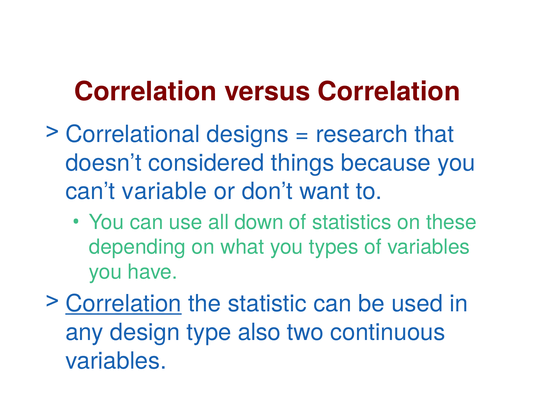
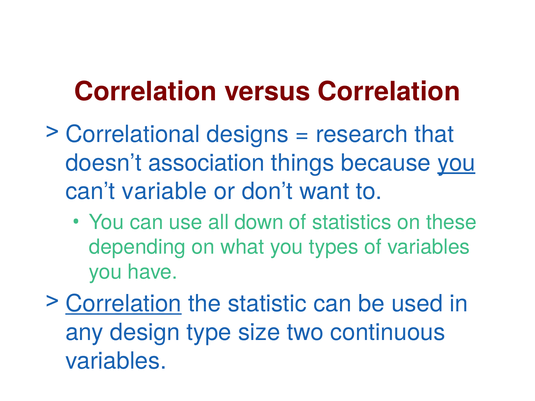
considered: considered -> association
you at (457, 163) underline: none -> present
also: also -> size
